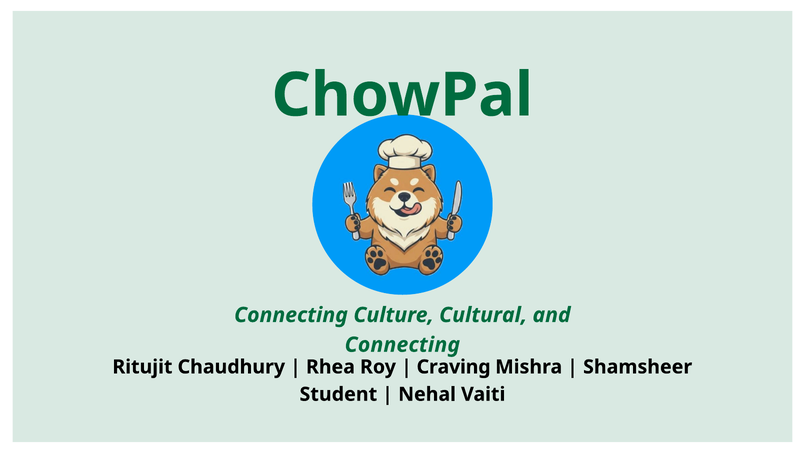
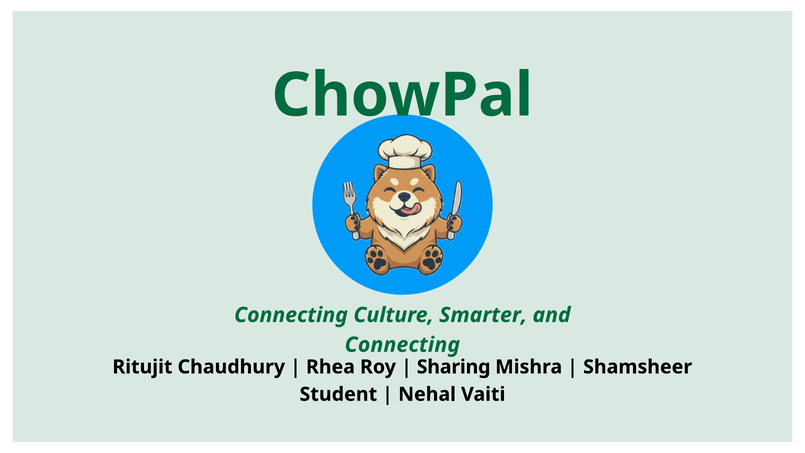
Cultural: Cultural -> Smarter
Craving: Craving -> Sharing
